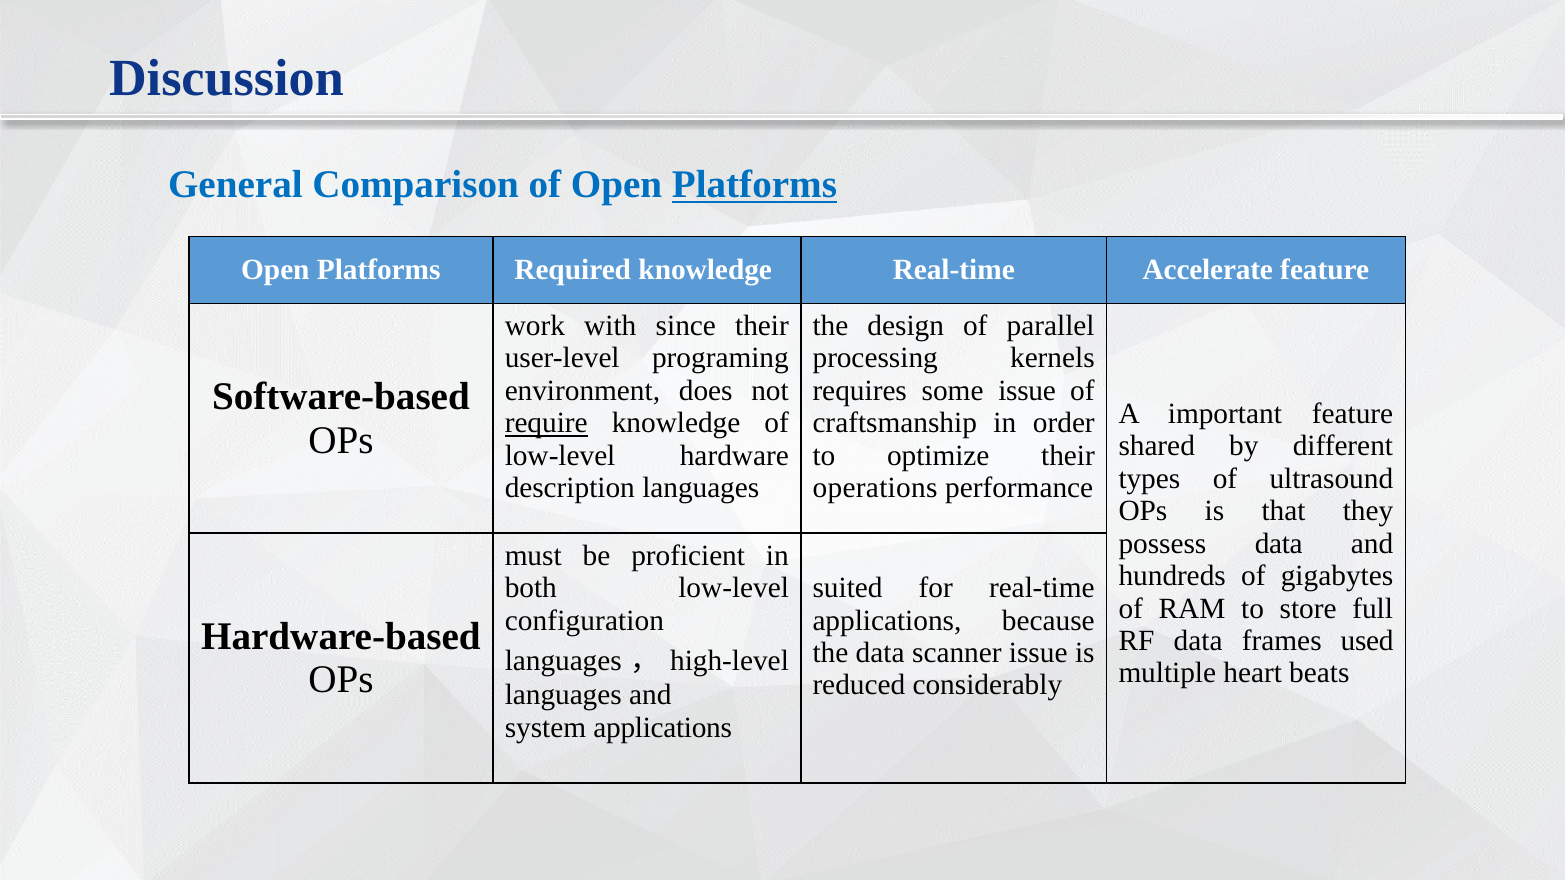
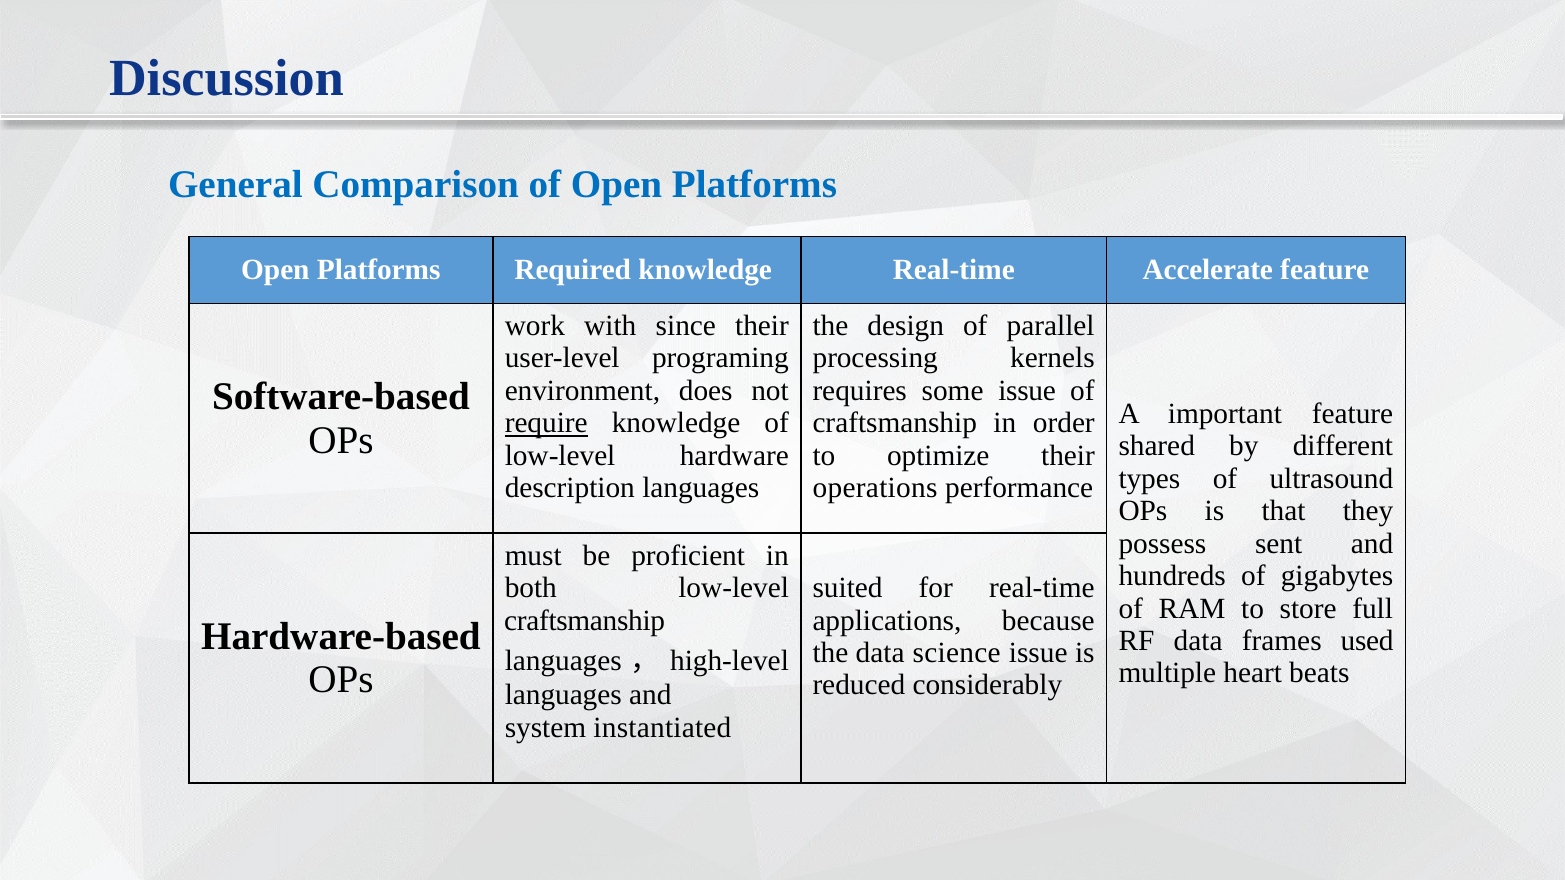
Platforms at (754, 185) underline: present -> none
possess data: data -> sent
configuration at (584, 621): configuration -> craftsmanship
scanner: scanner -> science
system applications: applications -> instantiated
